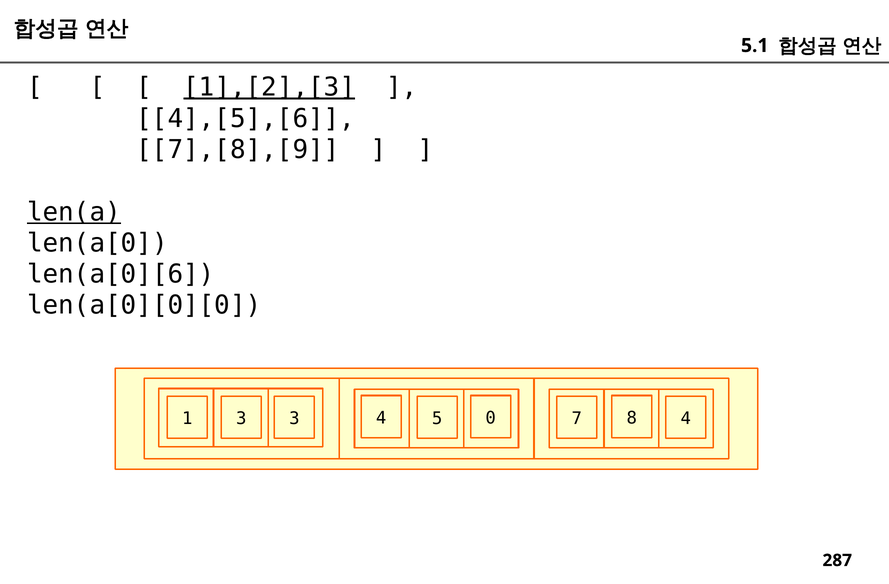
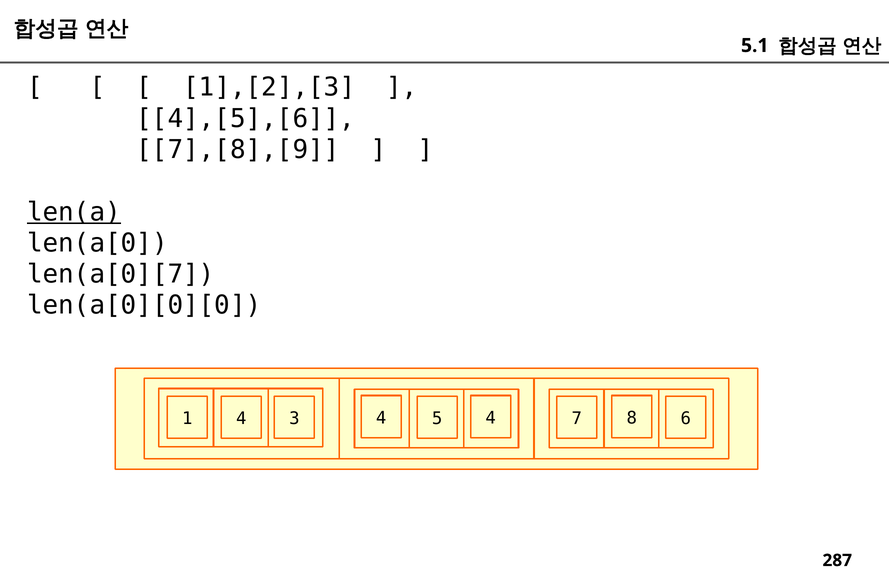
1],[2],[3 underline: present -> none
len(a[0][6: len(a[0][6 -> len(a[0][7
1 3: 3 -> 4
5 0: 0 -> 4
8 4: 4 -> 6
